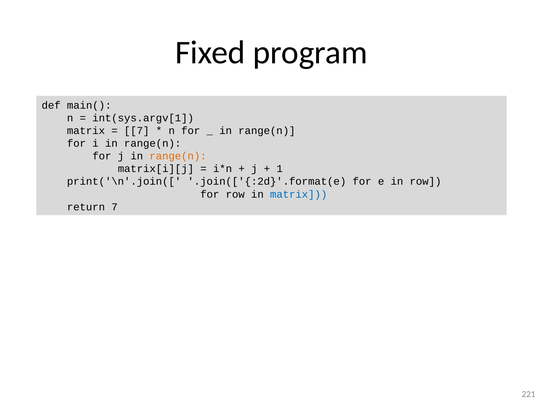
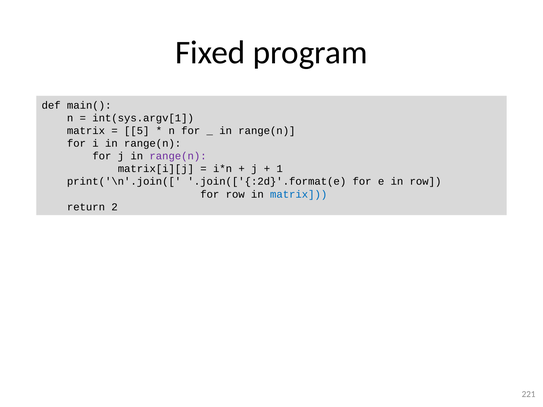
7 at (137, 131): 7 -> 5
range(n at (178, 156) colour: orange -> purple
return 7: 7 -> 2
